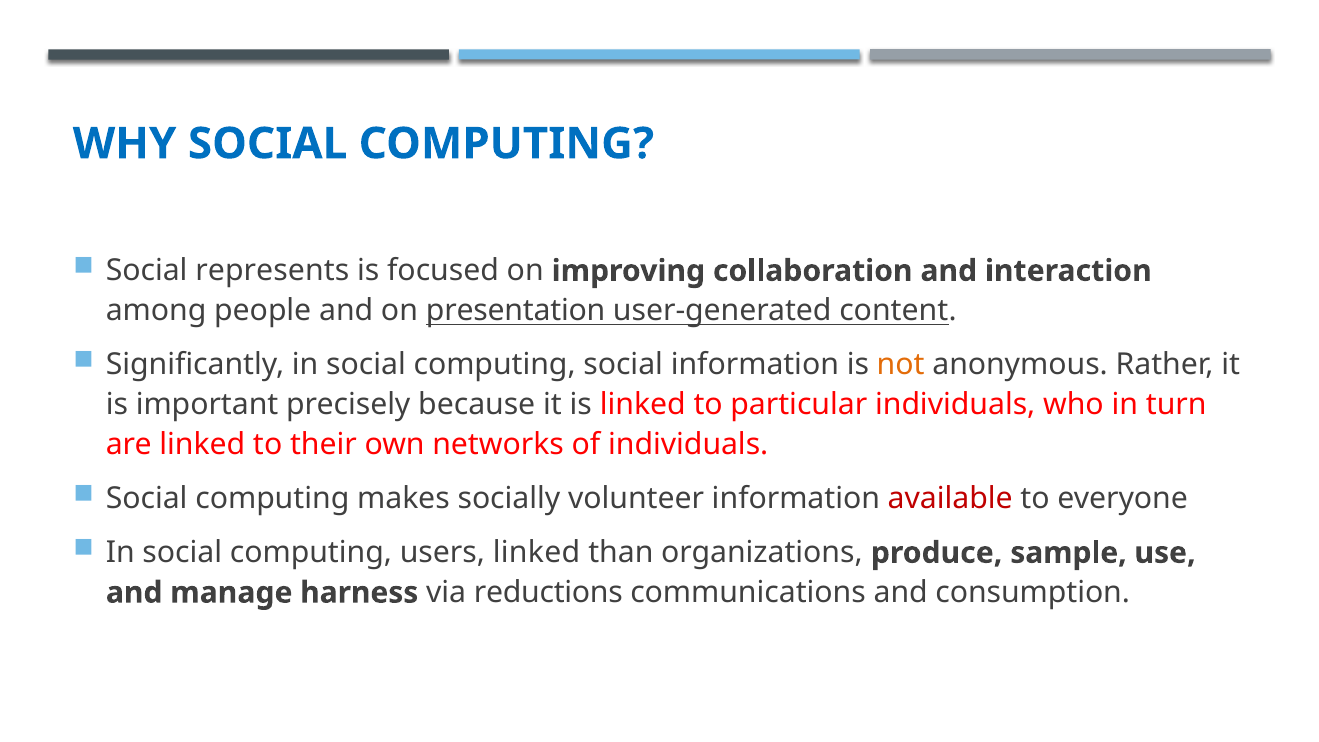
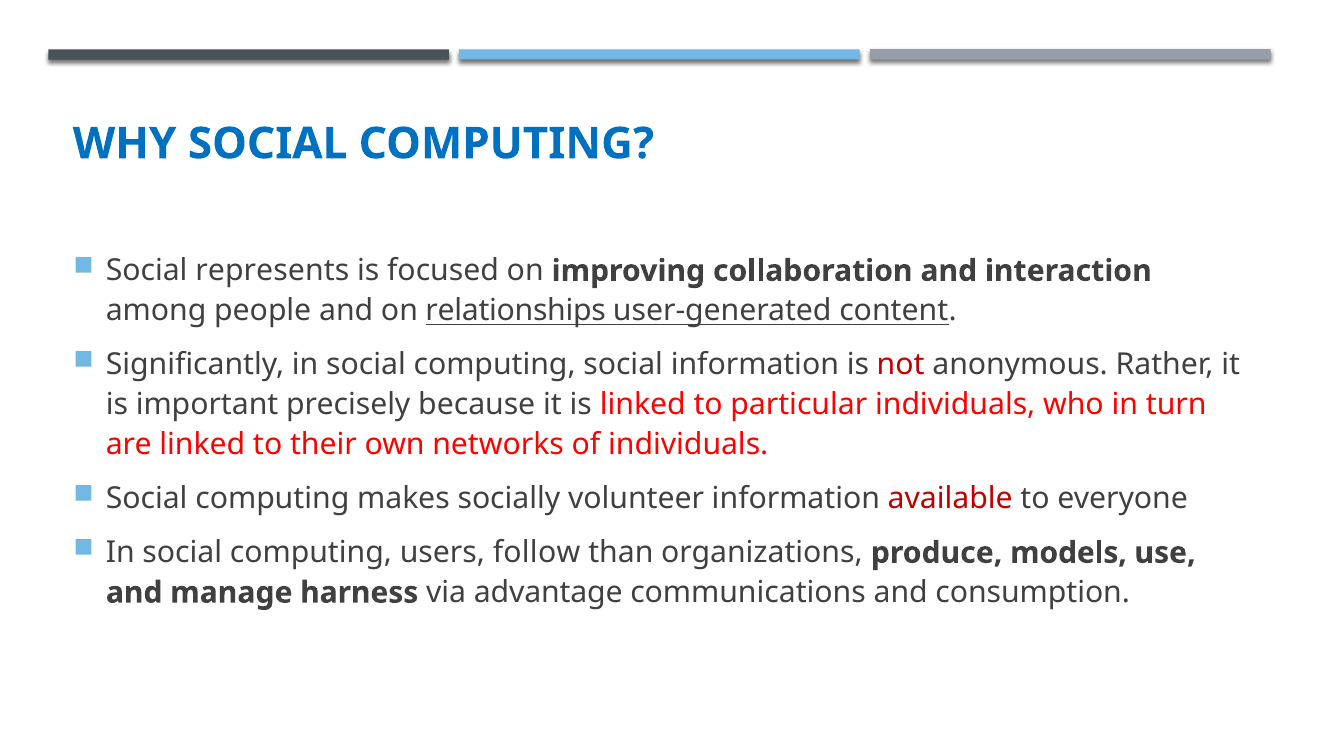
presentation: presentation -> relationships
not colour: orange -> red
users linked: linked -> follow
sample: sample -> models
reductions: reductions -> advantage
